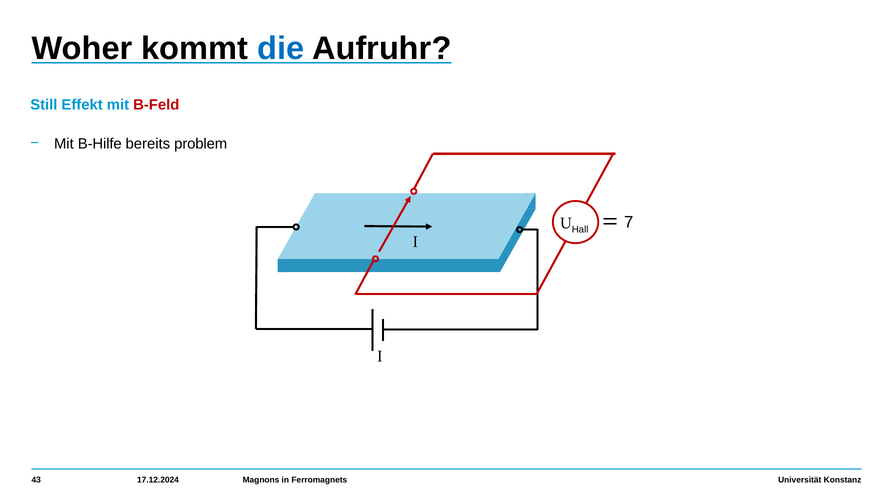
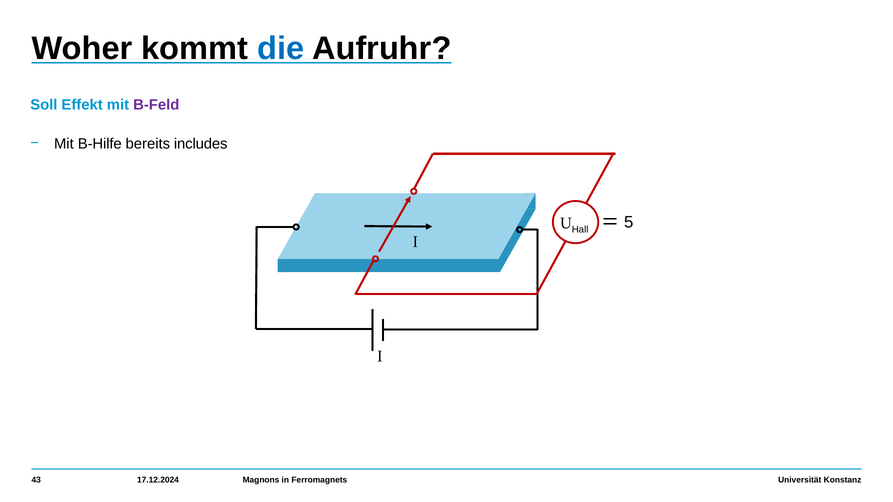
Still: Still -> Soll
B-Feld colour: red -> purple
problem: problem -> includes
7: 7 -> 5
